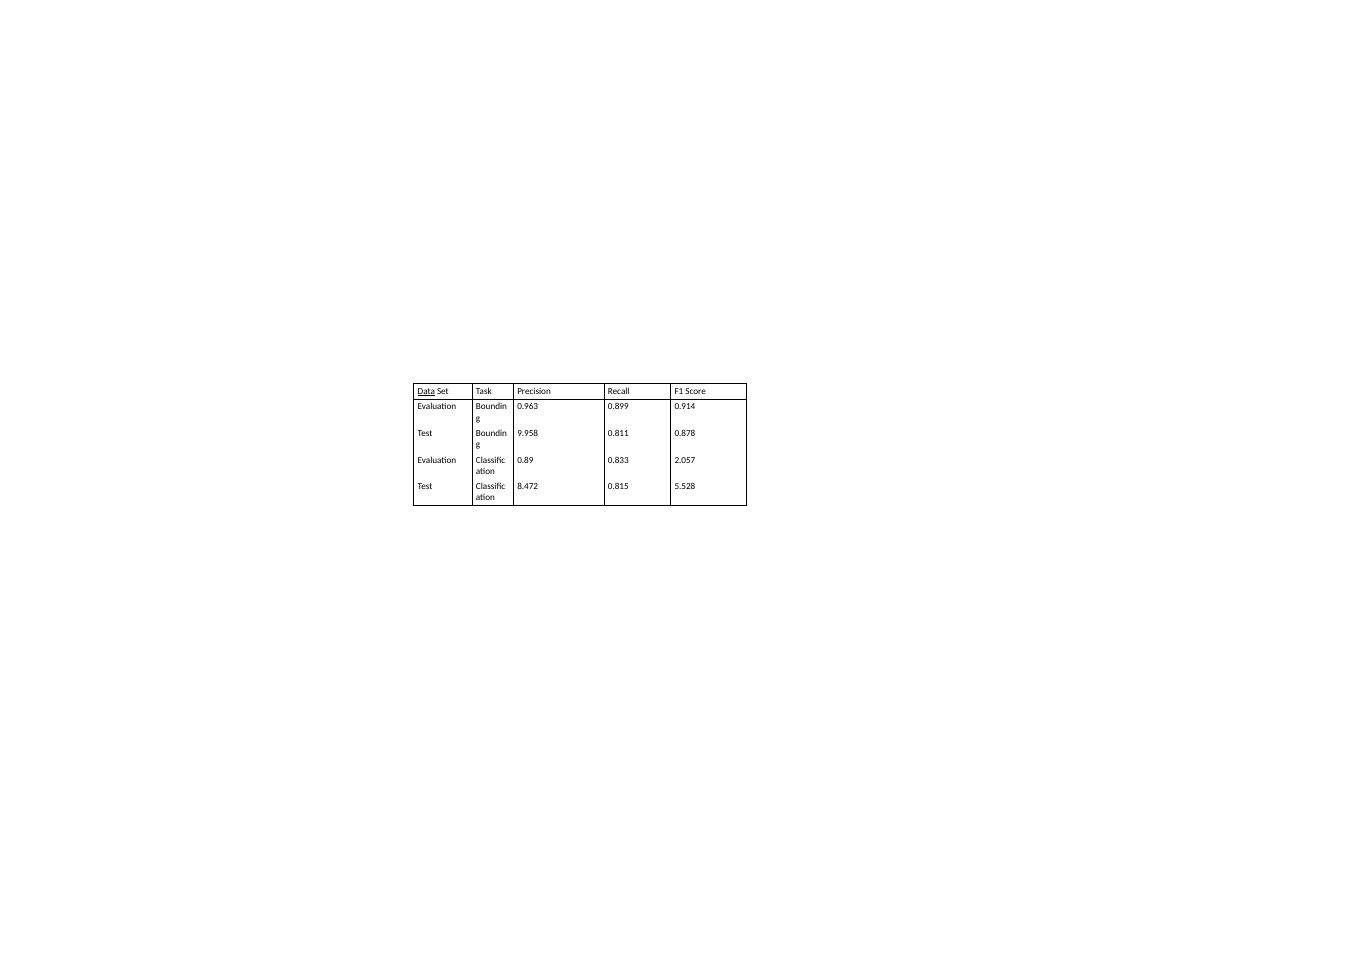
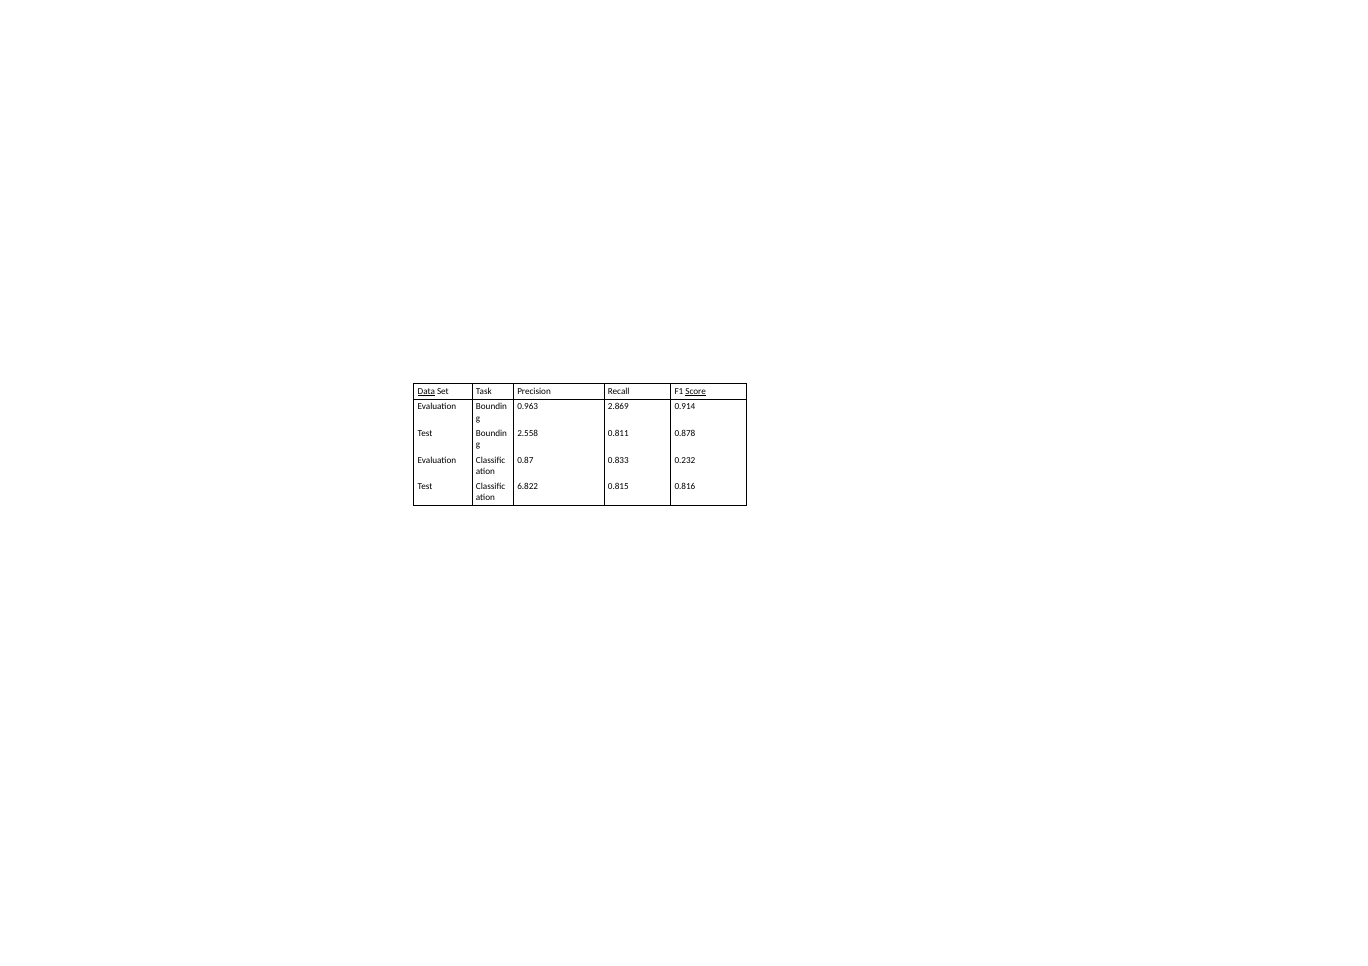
Score underline: none -> present
0.899: 0.899 -> 2.869
9.958: 9.958 -> 2.558
0.89: 0.89 -> 0.87
2.057: 2.057 -> 0.232
8.472: 8.472 -> 6.822
5.528: 5.528 -> 0.816
